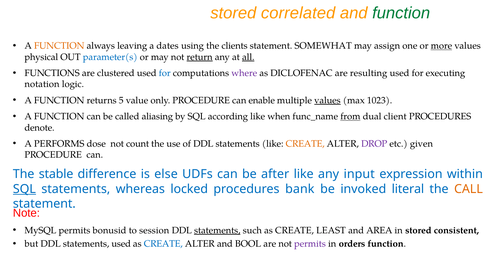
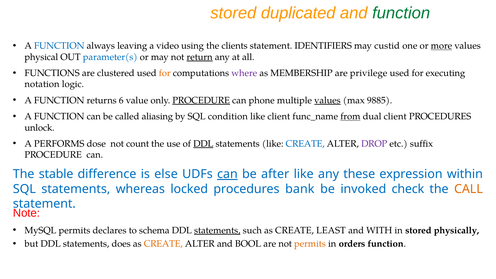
correlated: correlated -> duplicated
FUNCTION at (59, 46) colour: orange -> blue
dates: dates -> video
SOMEWHAT: SOMEWHAT -> IDENTIFIERS
assign: assign -> custid
all underline: present -> none
for at (165, 73) colour: blue -> orange
DICLOFENAC: DICLOFENAC -> MEMBERSHIP
resulting: resulting -> privilege
5: 5 -> 6
PROCEDURE at (201, 100) underline: none -> present
enable: enable -> phone
1023: 1023 -> 9885
according: according -> condition
like when: when -> client
denote: denote -> unlock
DDL at (203, 144) underline: none -> present
CREATE at (305, 144) colour: orange -> blue
given: given -> suffix
can at (227, 174) underline: none -> present
input: input -> these
SQL at (24, 189) underline: present -> none
literal: literal -> check
bonusid: bonusid -> declares
session: session -> schema
AREA: AREA -> WITH
consistent: consistent -> physically
statements used: used -> does
CREATE at (163, 244) colour: blue -> orange
permits at (310, 244) colour: purple -> orange
